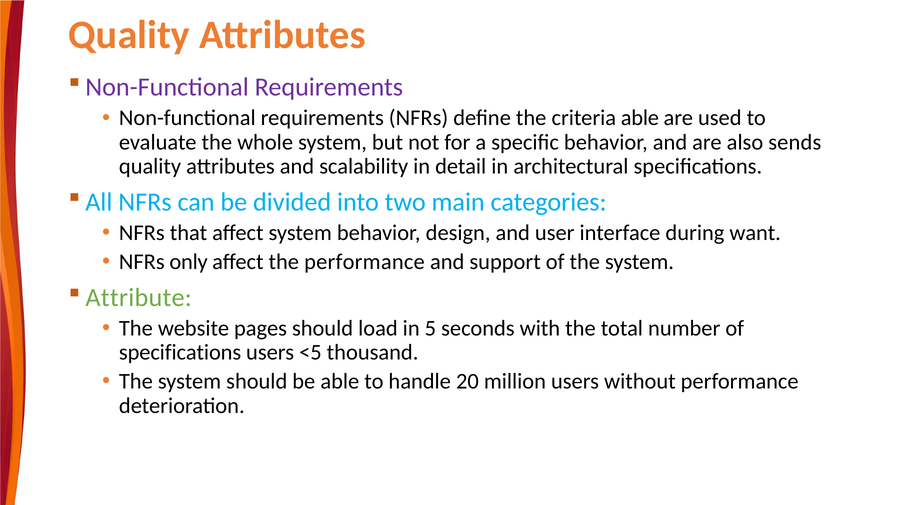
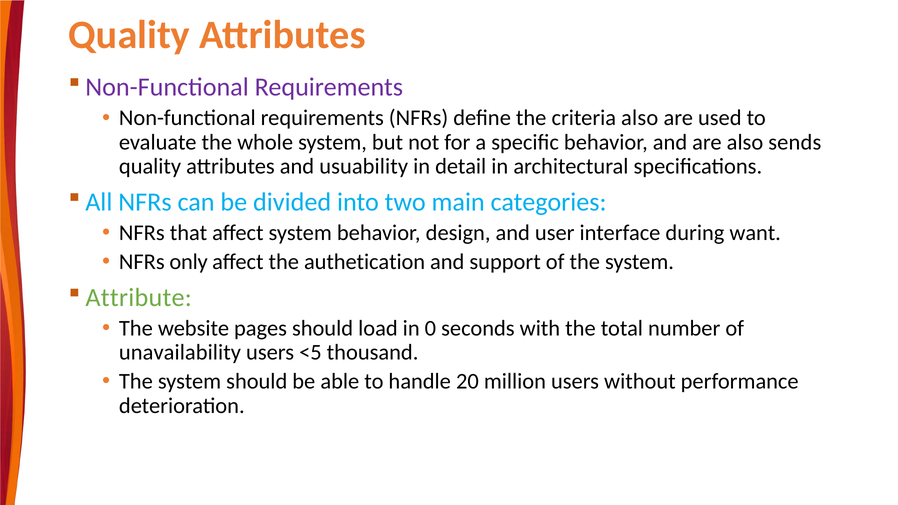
criteria able: able -> also
scalability: scalability -> usuability
the performance: performance -> authetication
5: 5 -> 0
specifications at (180, 353): specifications -> unavailability
